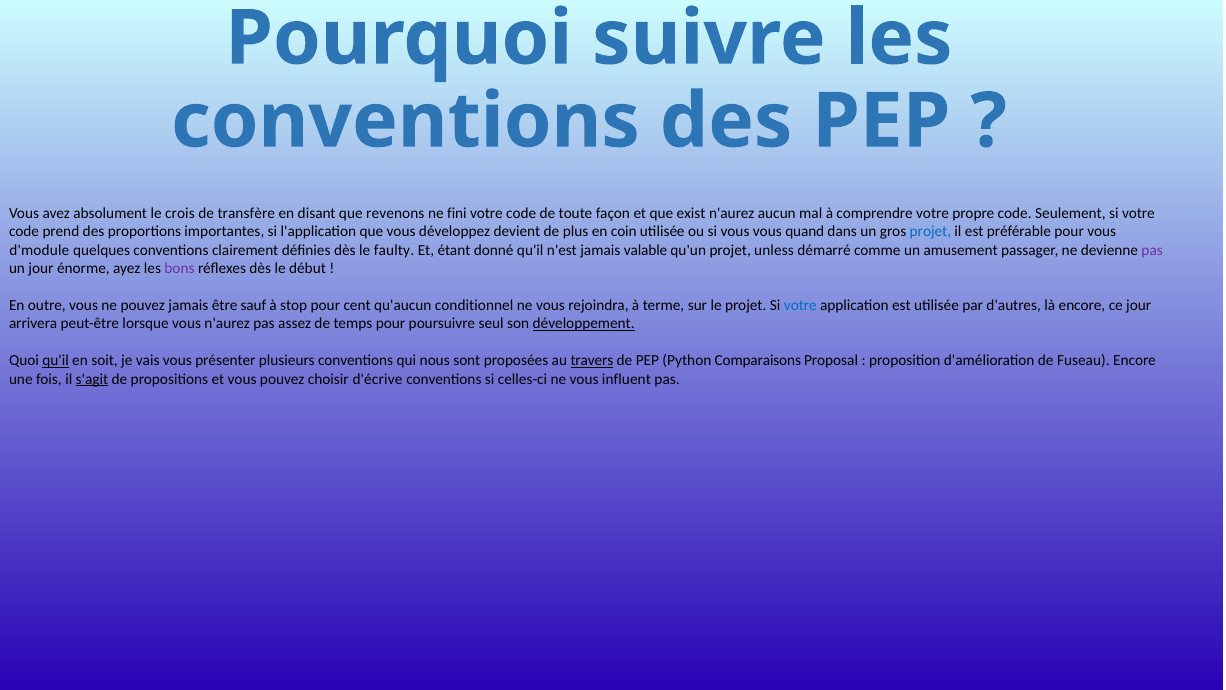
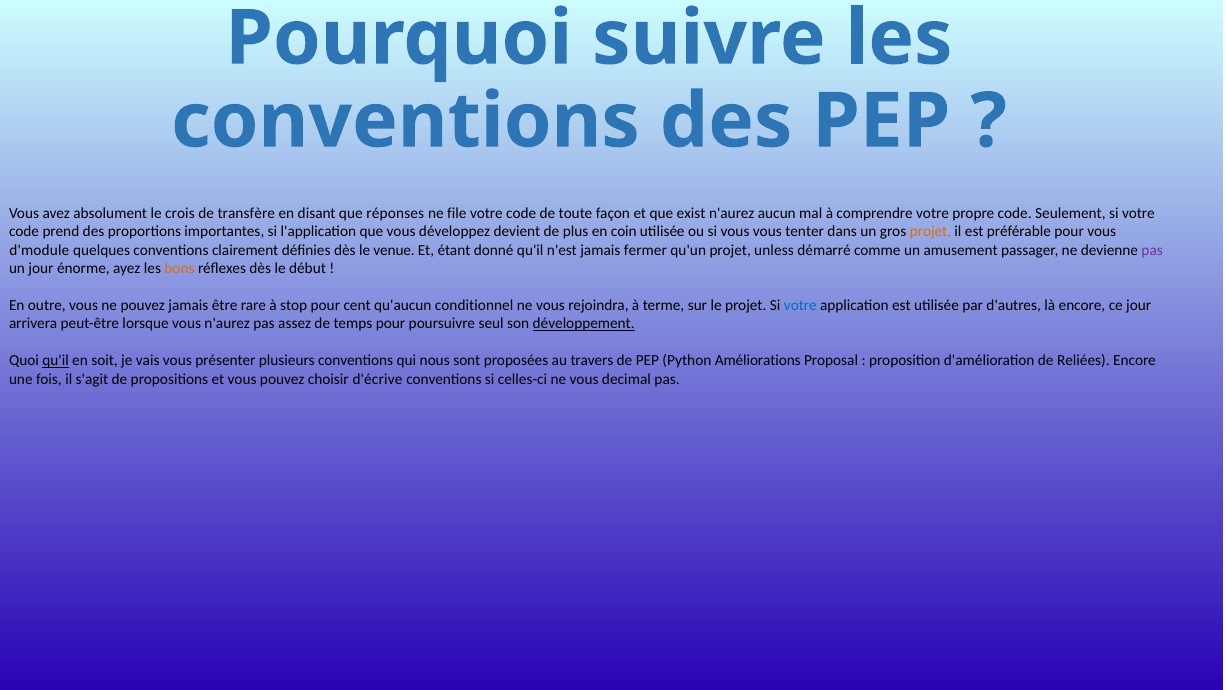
revenons: revenons -> réponses
fini: fini -> file
quand: quand -> tenter
projet at (930, 232) colour: blue -> orange
faulty: faulty -> venue
valable: valable -> fermer
bons colour: purple -> orange
sauf: sauf -> rare
travers underline: present -> none
Comparaisons: Comparaisons -> Améliorations
Fuseau: Fuseau -> Reliées
s'agit underline: present -> none
influent: influent -> decimal
